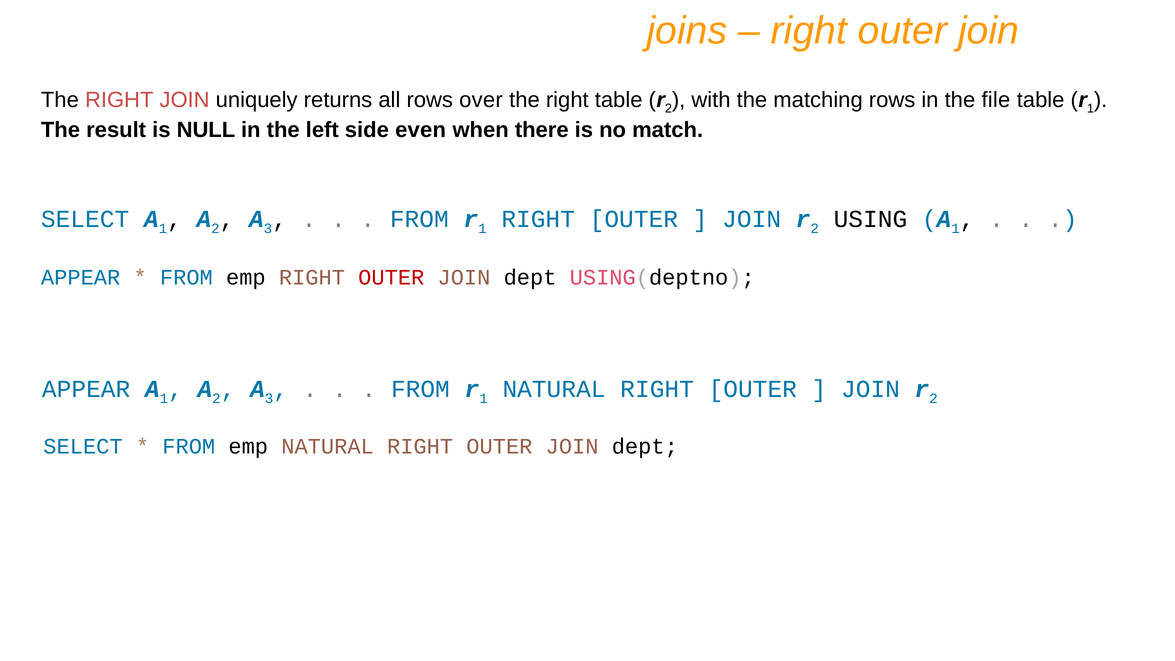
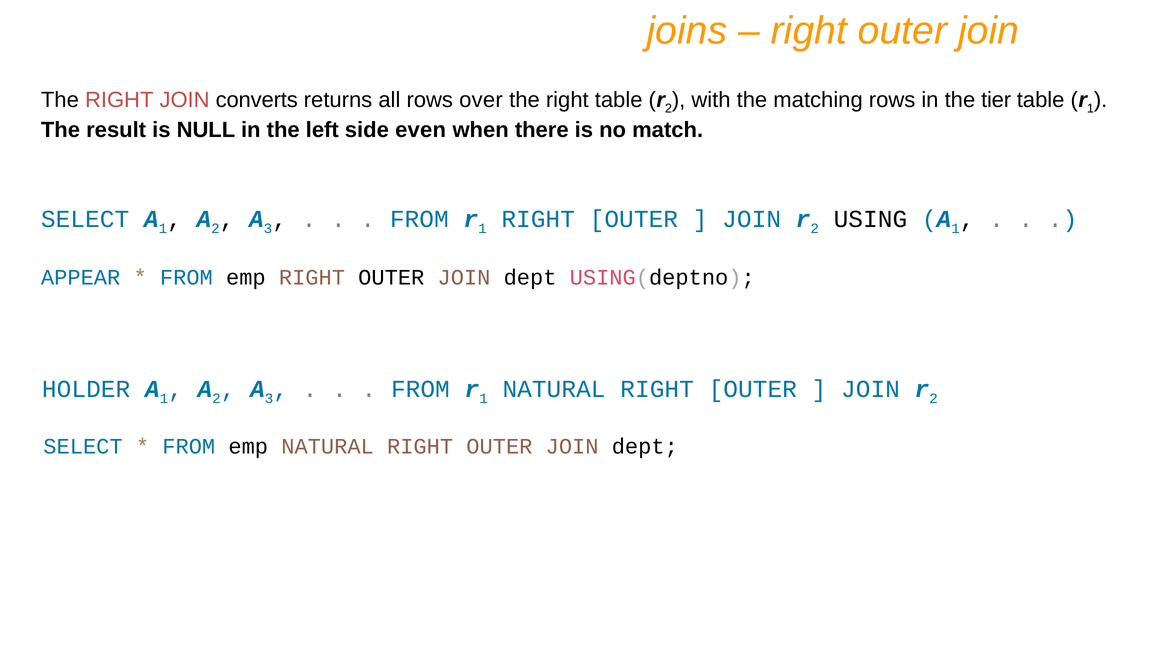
uniquely: uniquely -> converts
file: file -> tier
OUTER at (391, 277) colour: red -> black
APPEAR at (86, 389): APPEAR -> HOLDER
